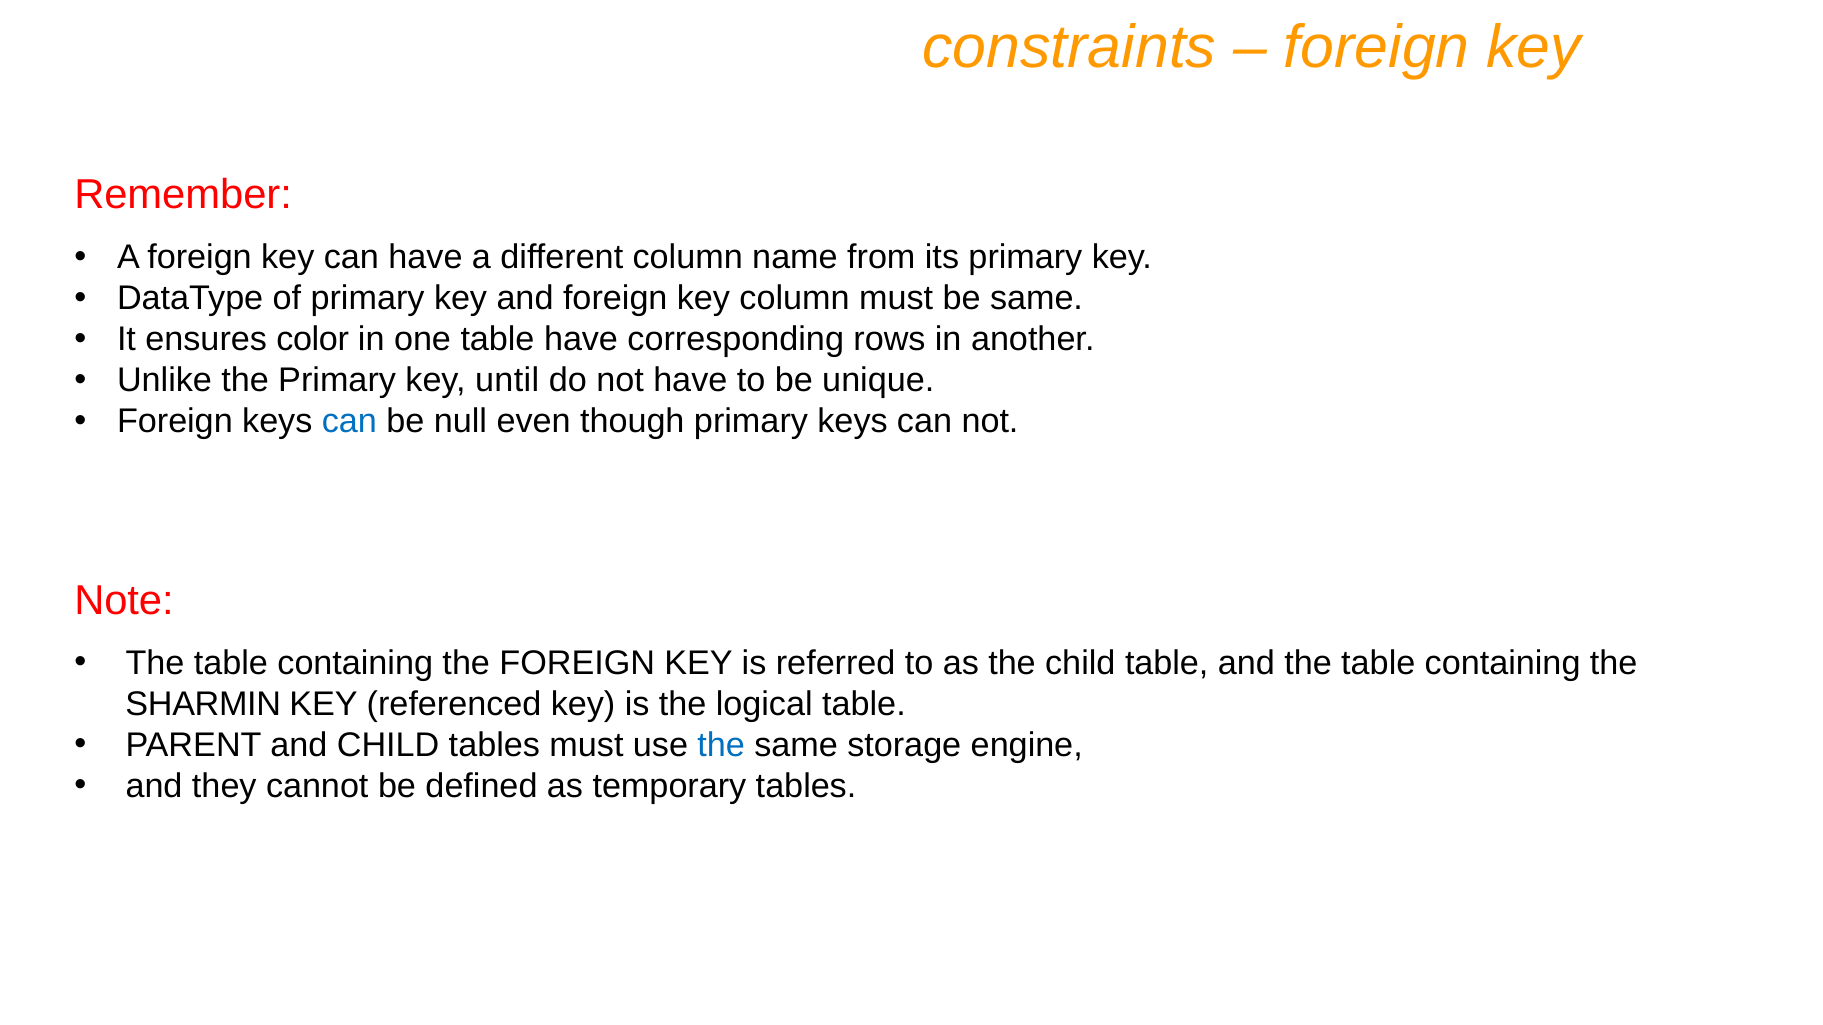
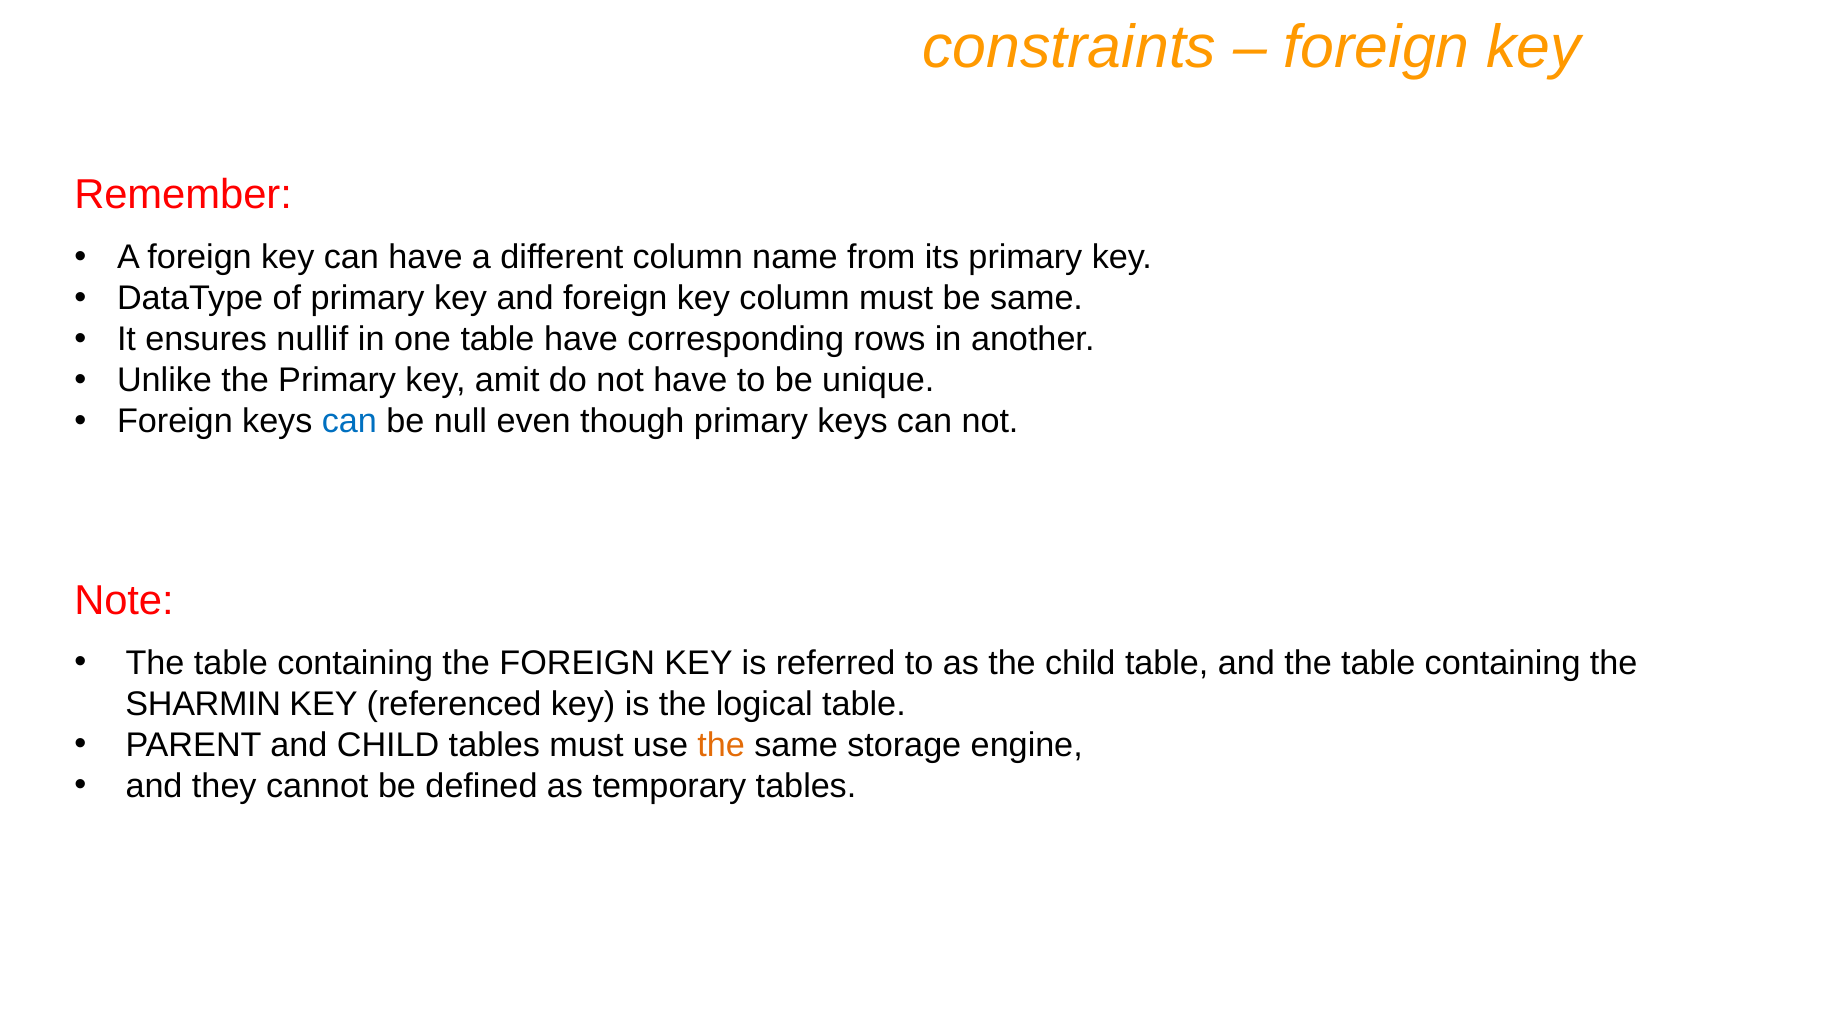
color: color -> nullif
until: until -> amit
the at (721, 746) colour: blue -> orange
